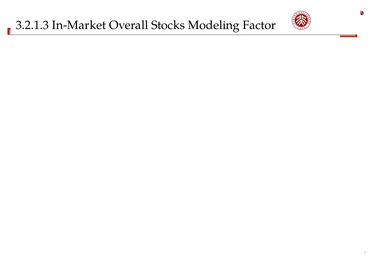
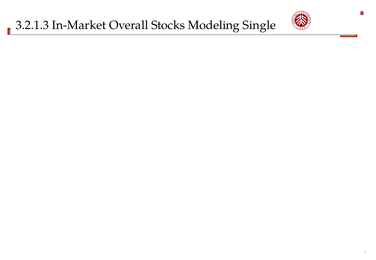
Factor: Factor -> Single
